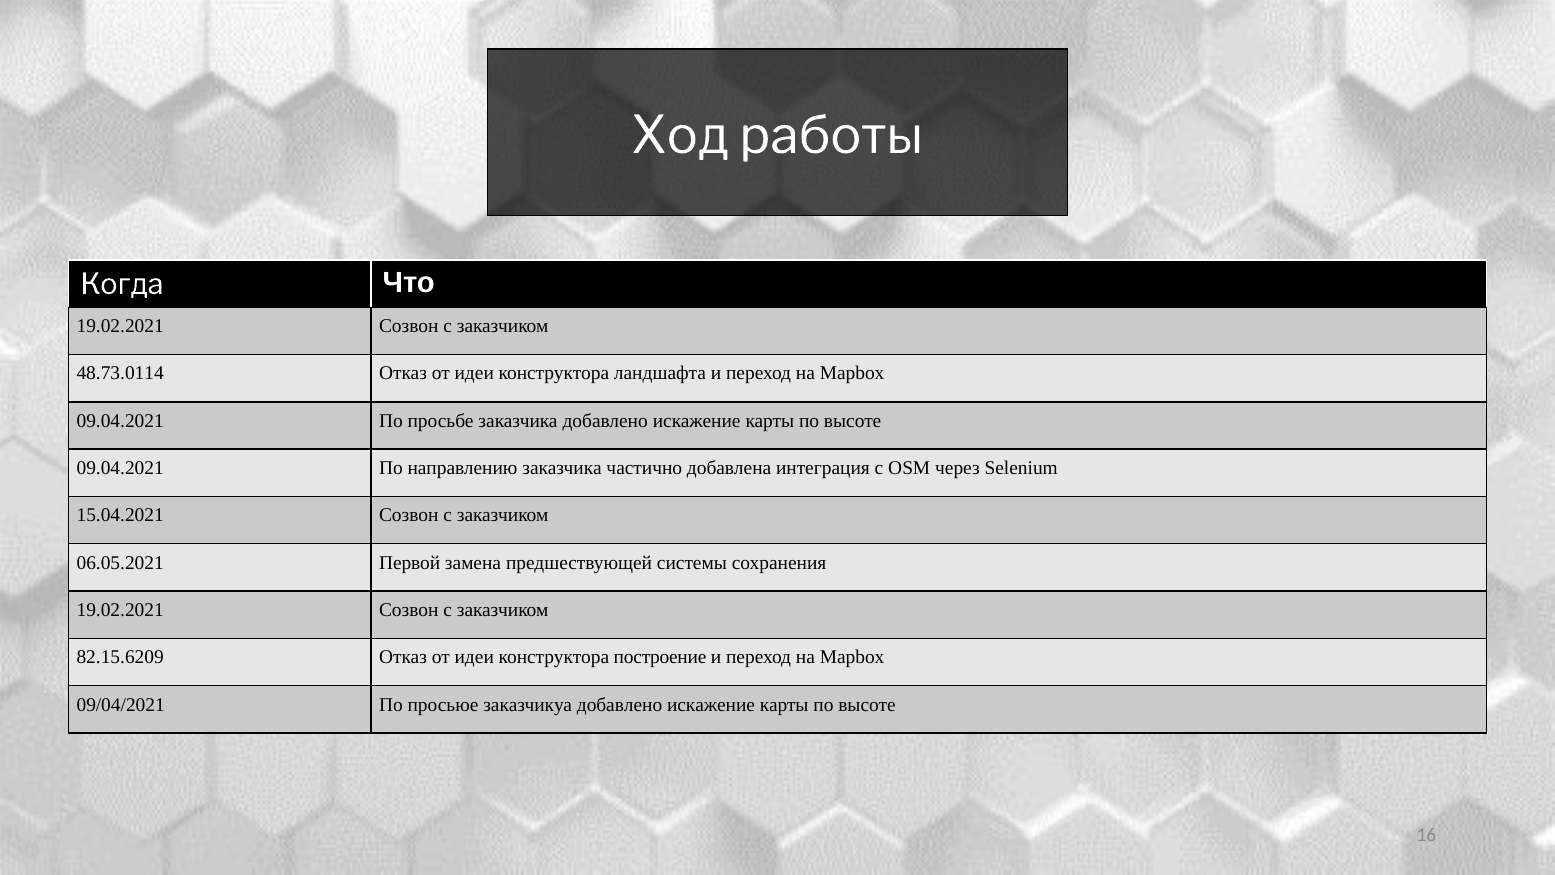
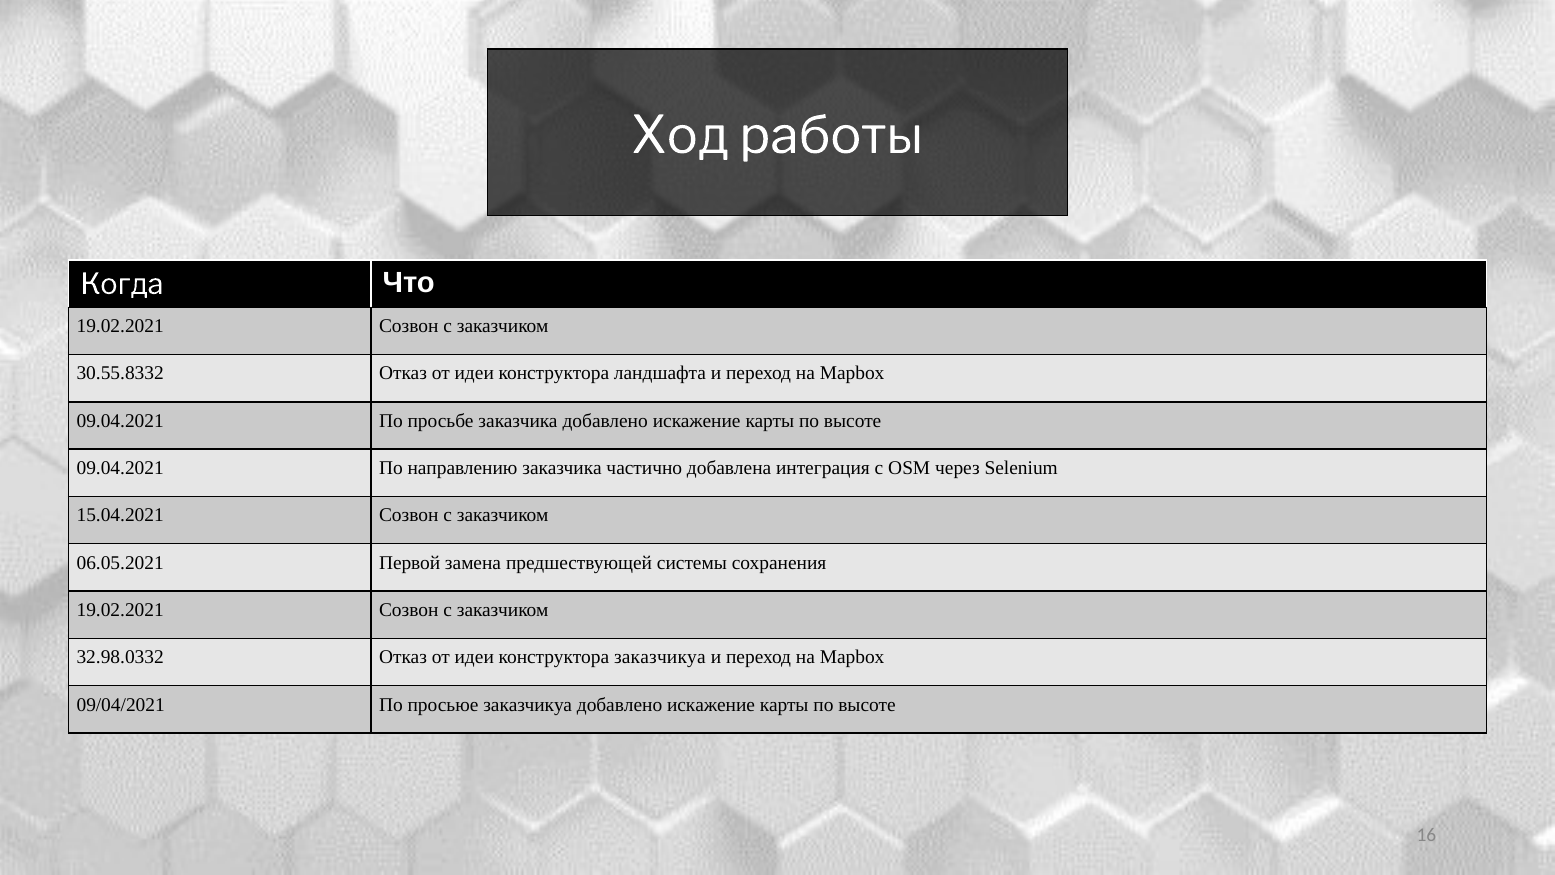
48.73.0114: 48.73.0114 -> 30.55.8332
82.15.6209: 82.15.6209 -> 32.98.0332
конструктора построение: построение -> заказчикуа
